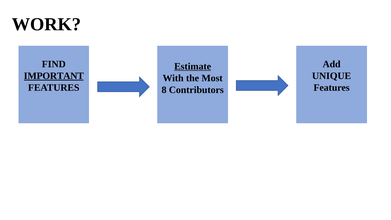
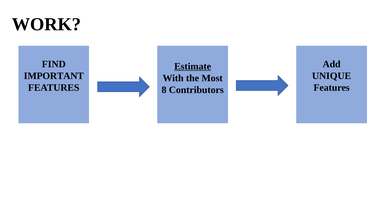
IMPORTANT underline: present -> none
